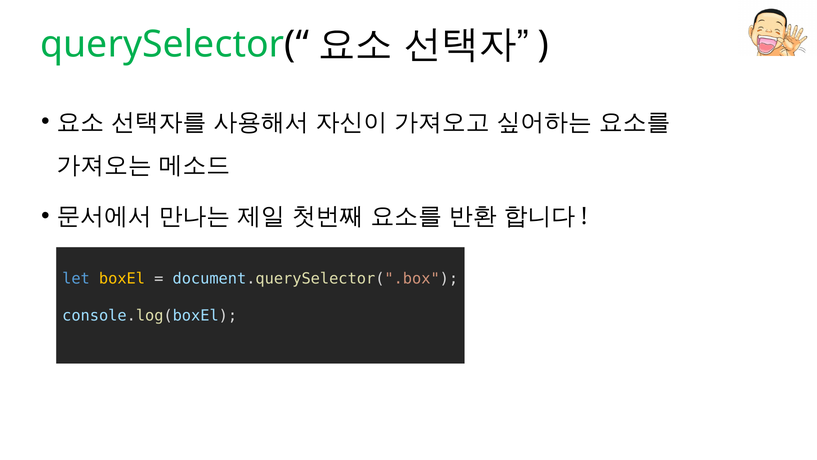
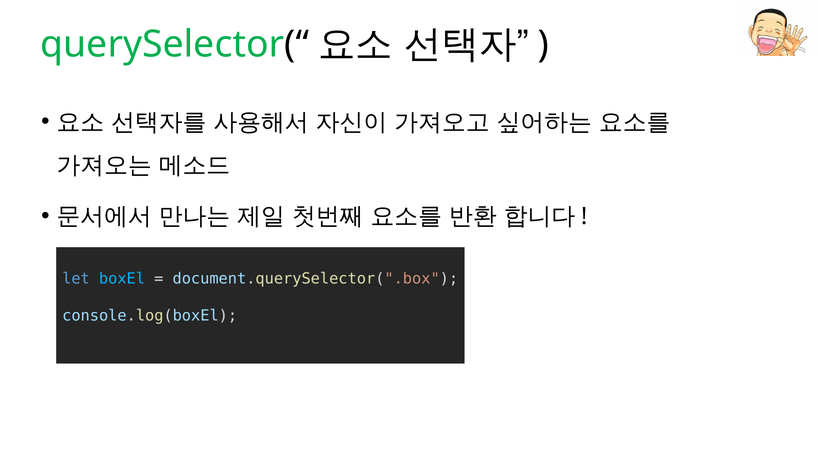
boxEl colour: yellow -> light blue
